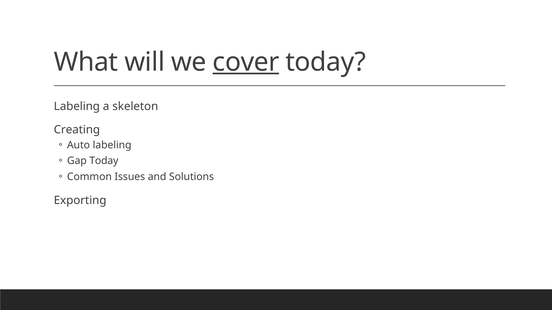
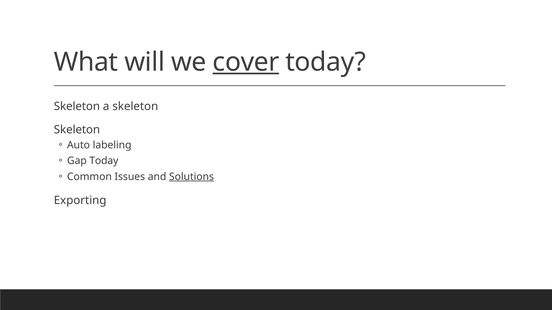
Labeling at (77, 107): Labeling -> Skeleton
Creating at (77, 130): Creating -> Skeleton
Solutions underline: none -> present
